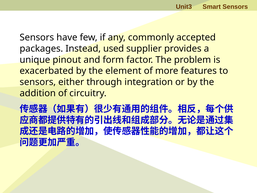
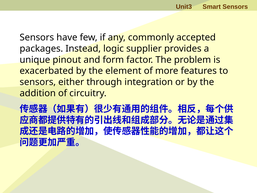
used: used -> logic
